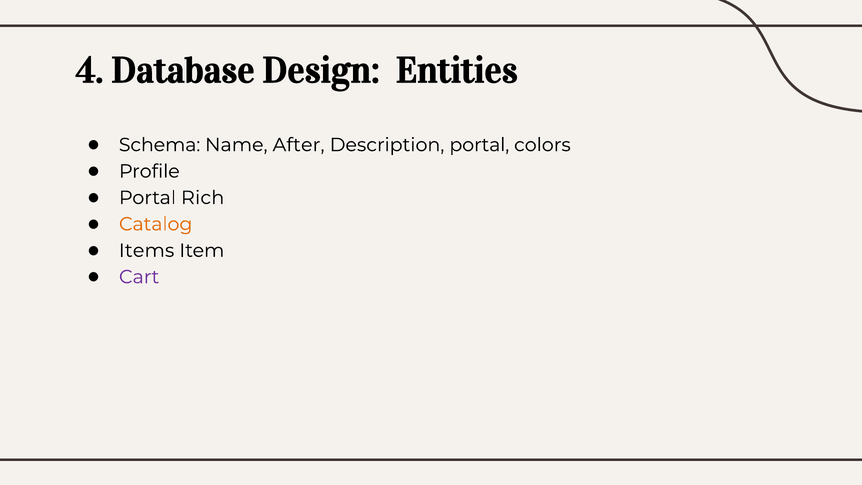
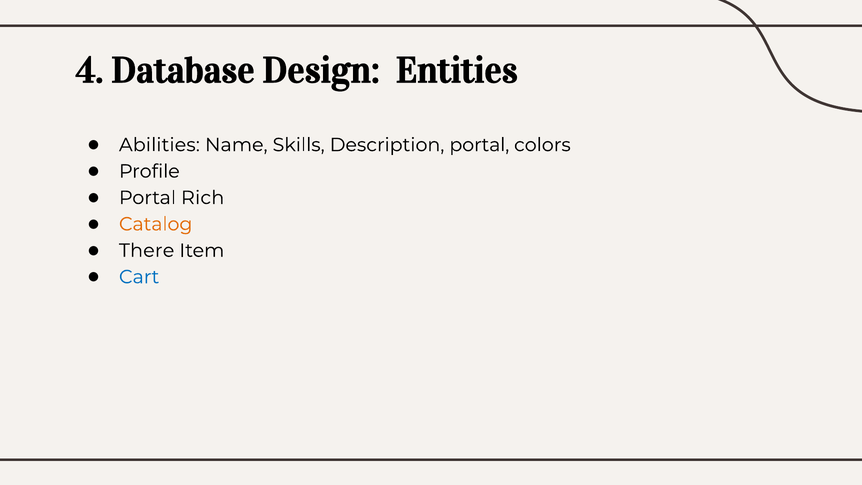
Schema: Schema -> Abilities
After: After -> Skills
Items: Items -> There
Cart colour: purple -> blue
